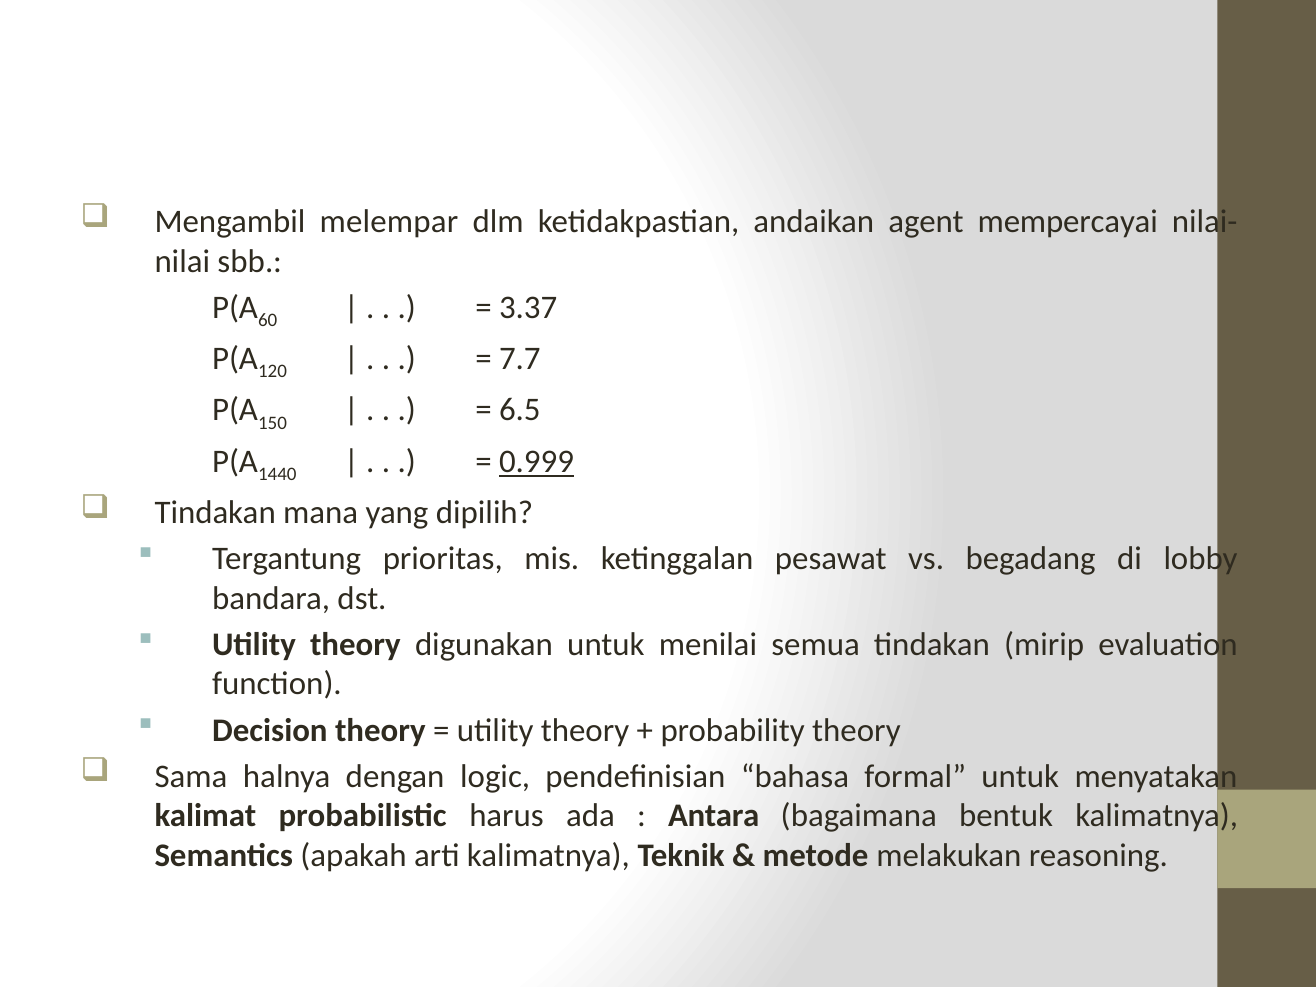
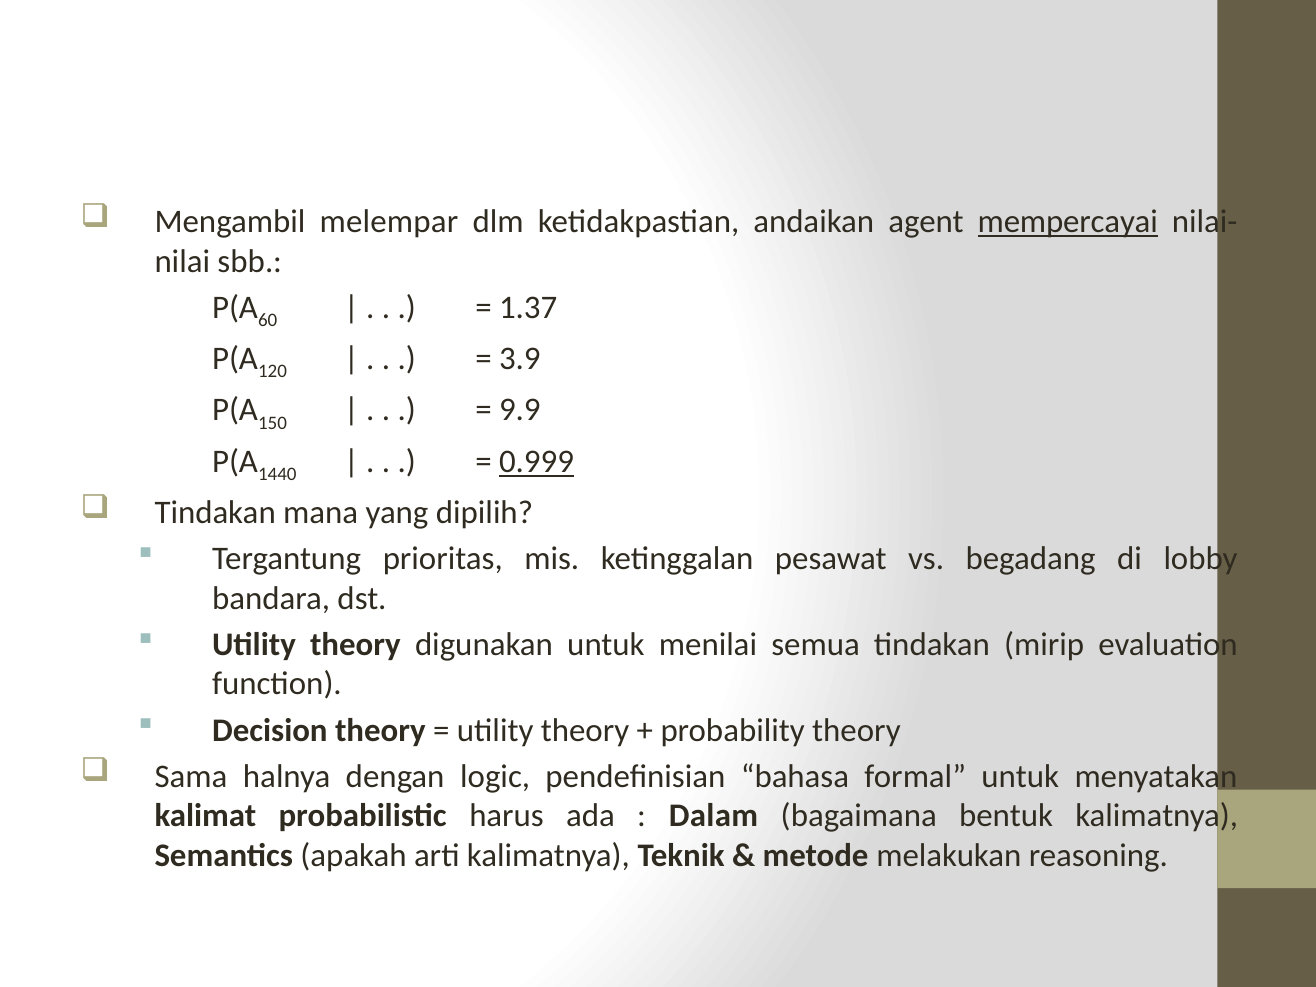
mempercayai underline: none -> present
3.37: 3.37 -> 1.37
7.7: 7.7 -> 3.9
6.5: 6.5 -> 9.9
Antara: Antara -> Dalam
